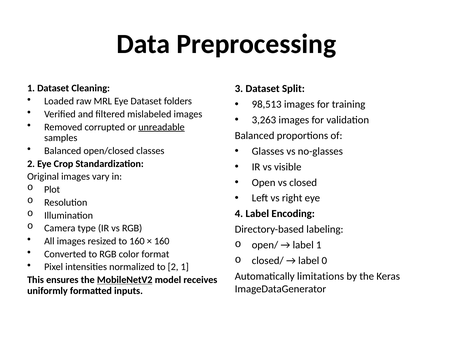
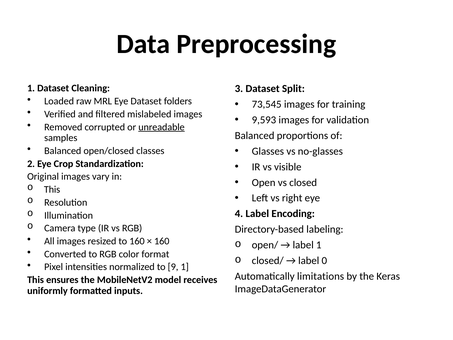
98,513: 98,513 -> 73,545
3,263: 3,263 -> 9,593
Plot at (52, 189): Plot -> This
to 2: 2 -> 9
MobileNetV2 underline: present -> none
